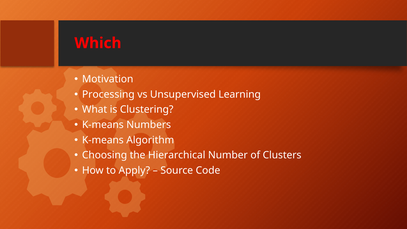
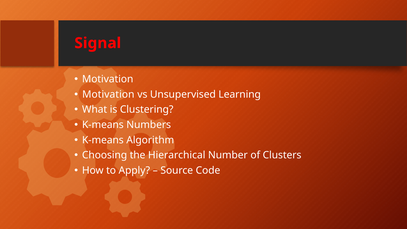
Which: Which -> Signal
Processing at (108, 94): Processing -> Motivation
